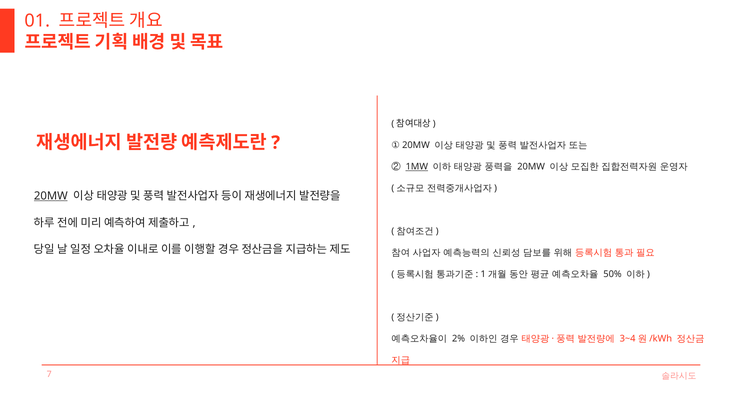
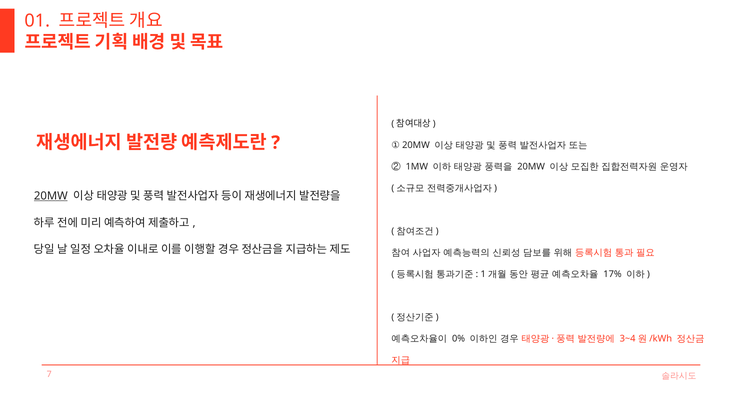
1MW underline: present -> none
50%: 50% -> 17%
2%: 2% -> 0%
